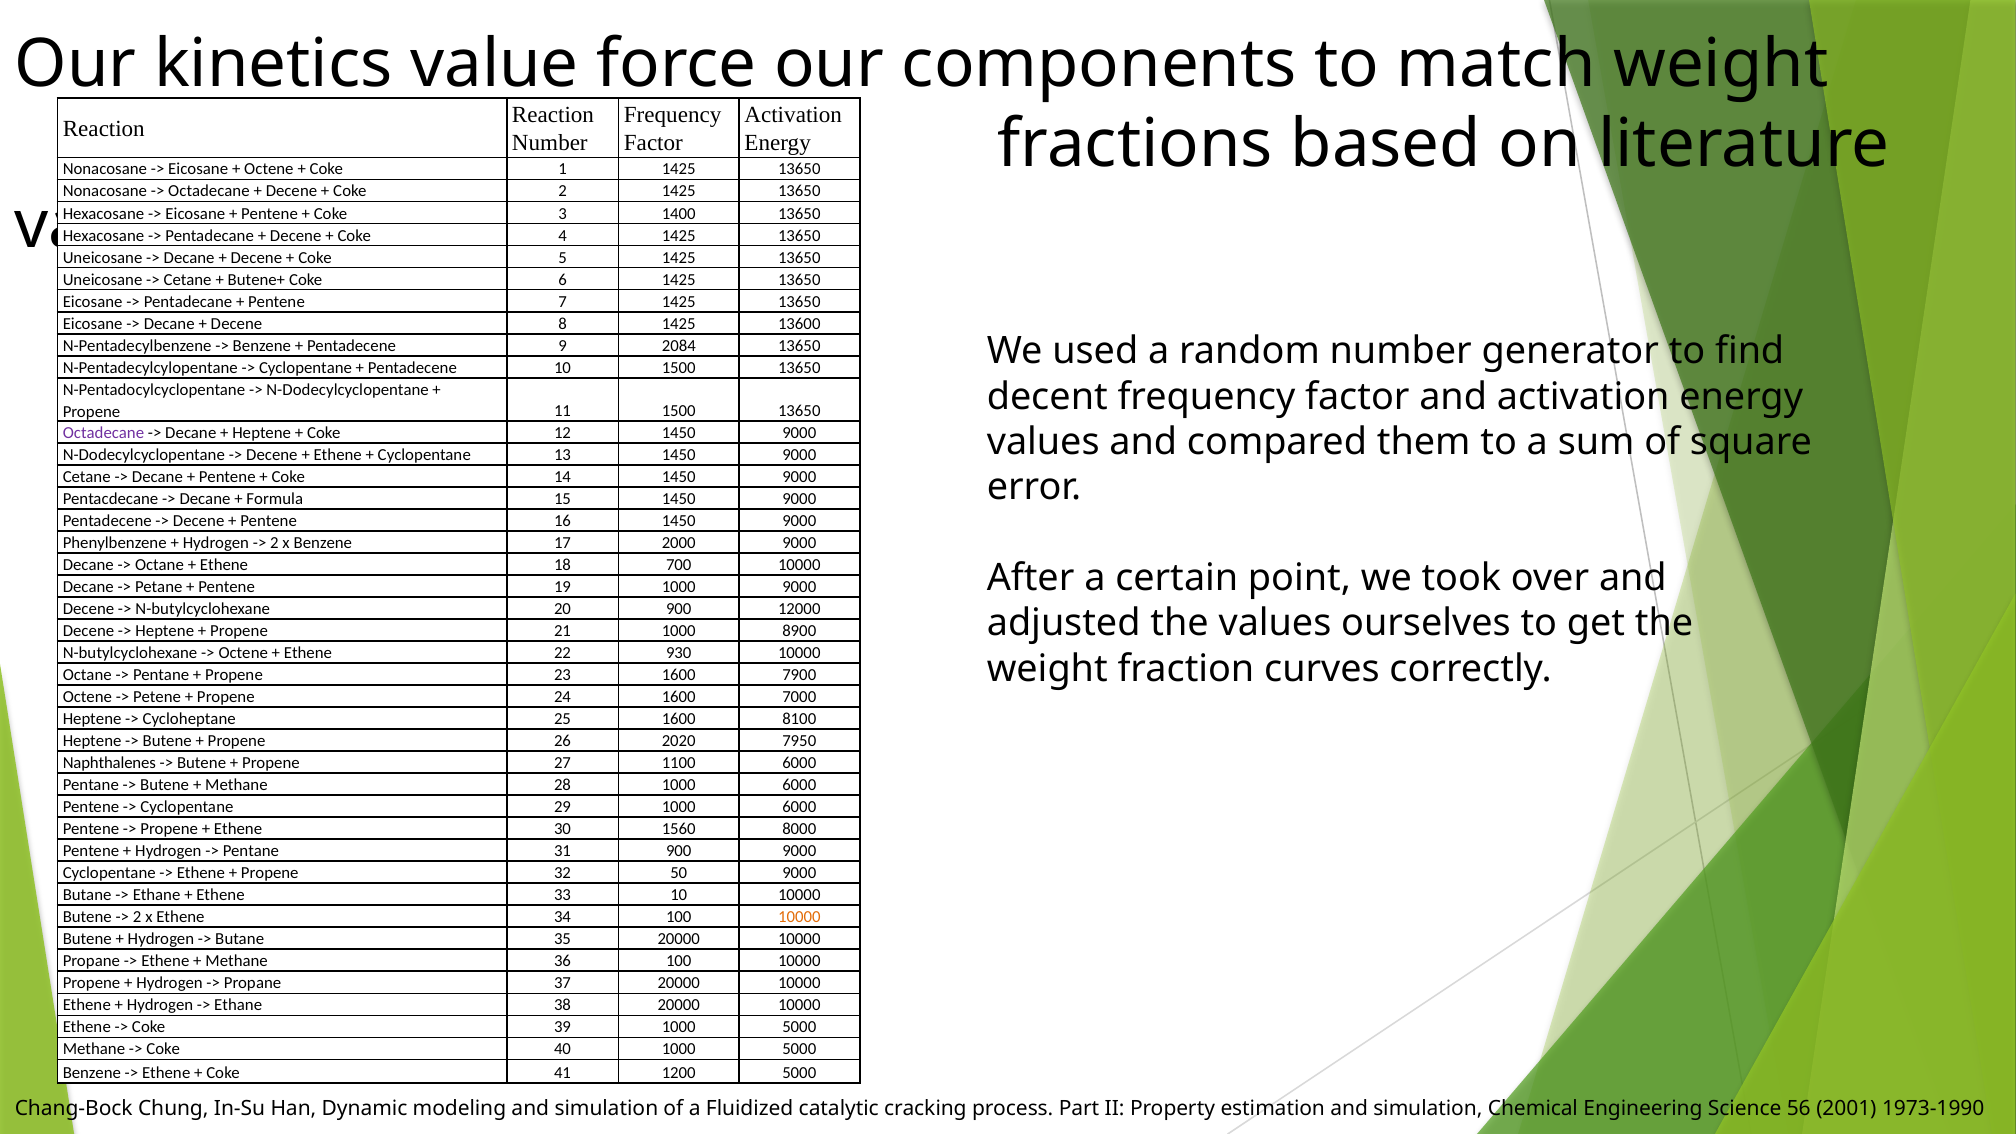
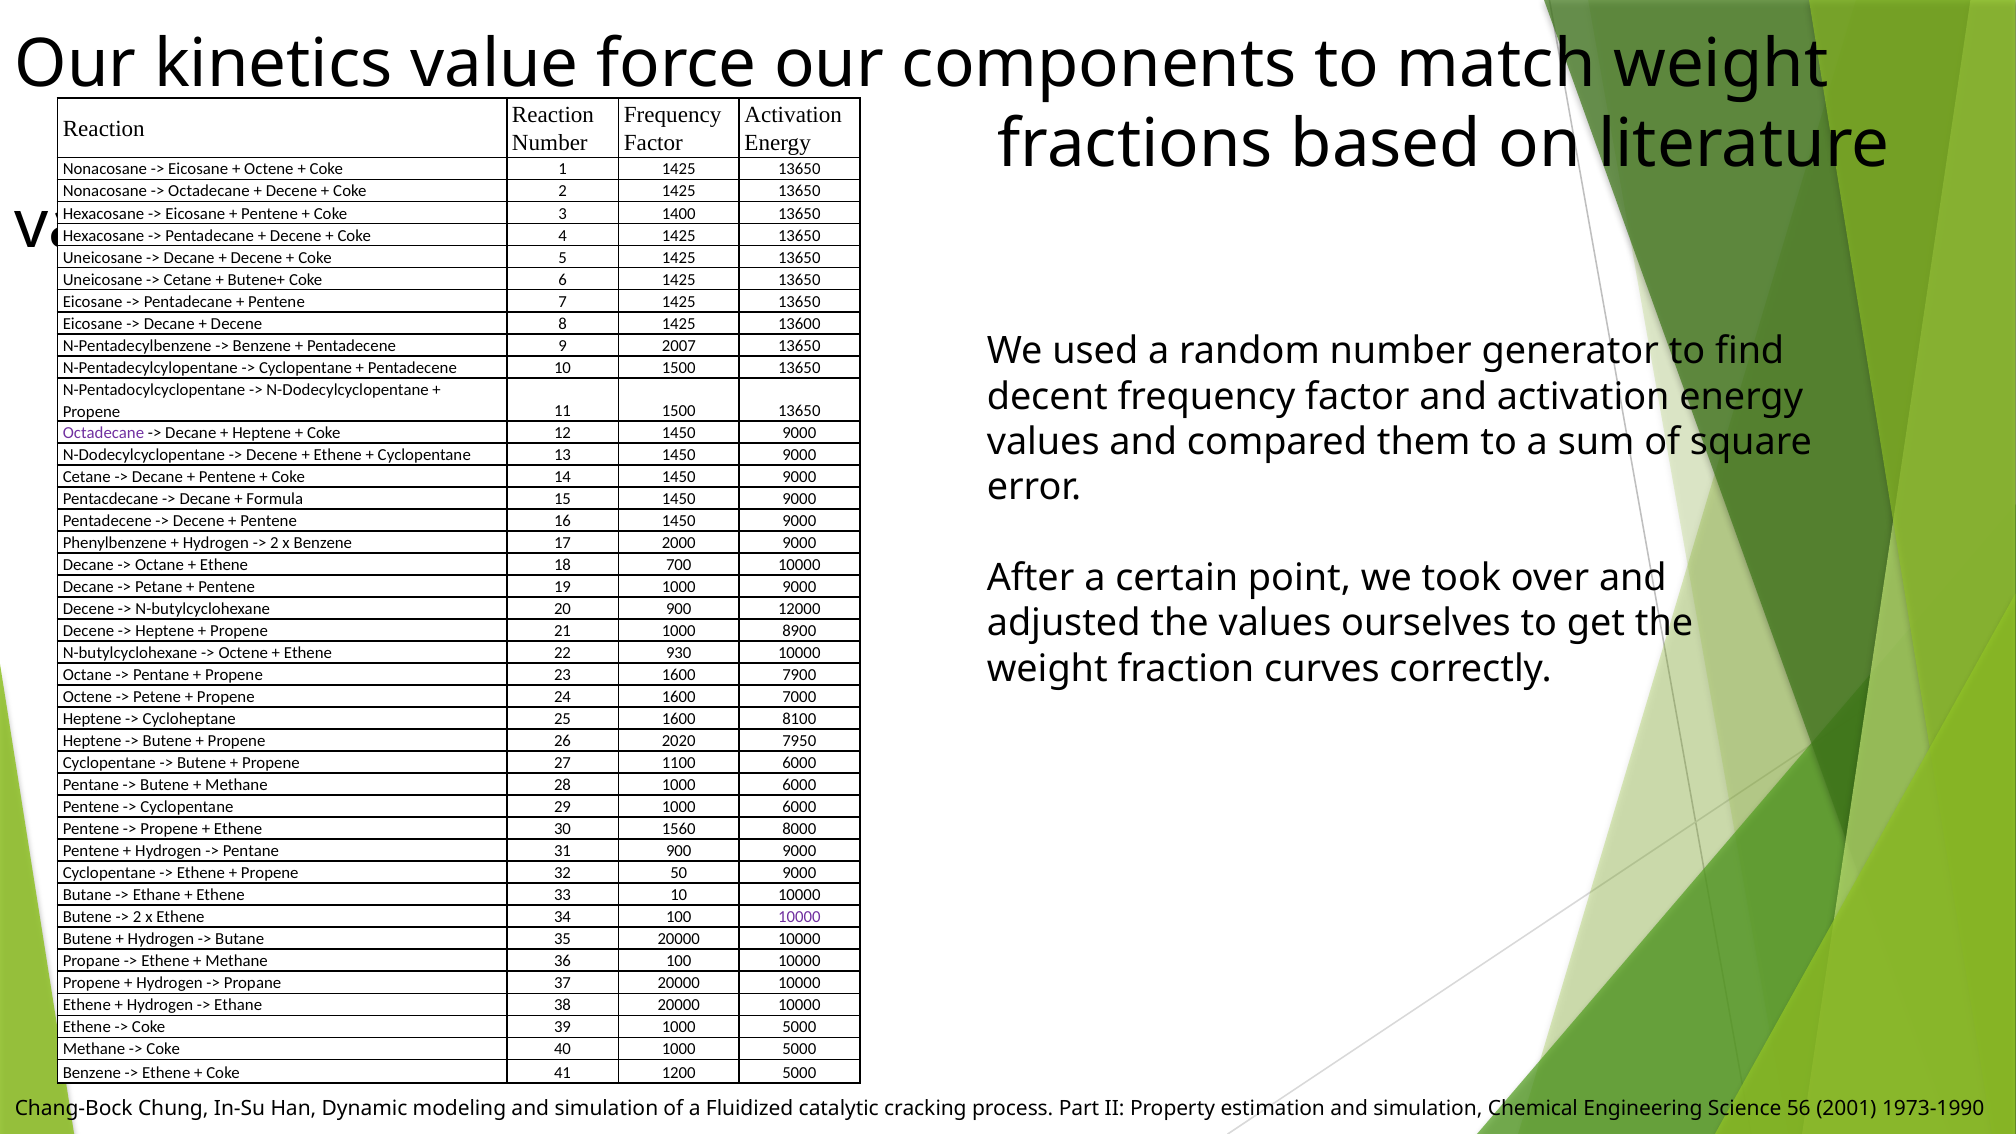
2084: 2084 -> 2007
Naphthalenes at (109, 763): Naphthalenes -> Cyclopentane
10000 at (799, 917) colour: orange -> purple
